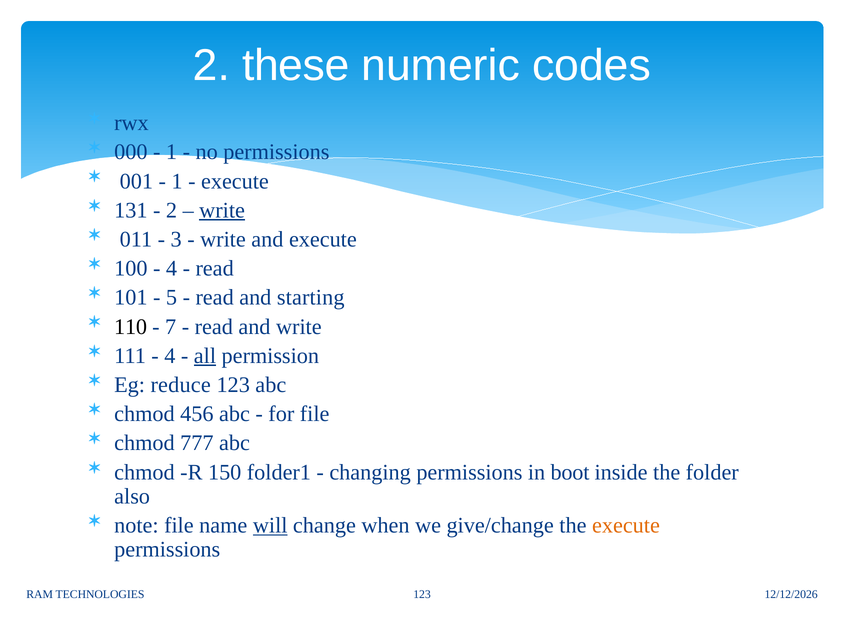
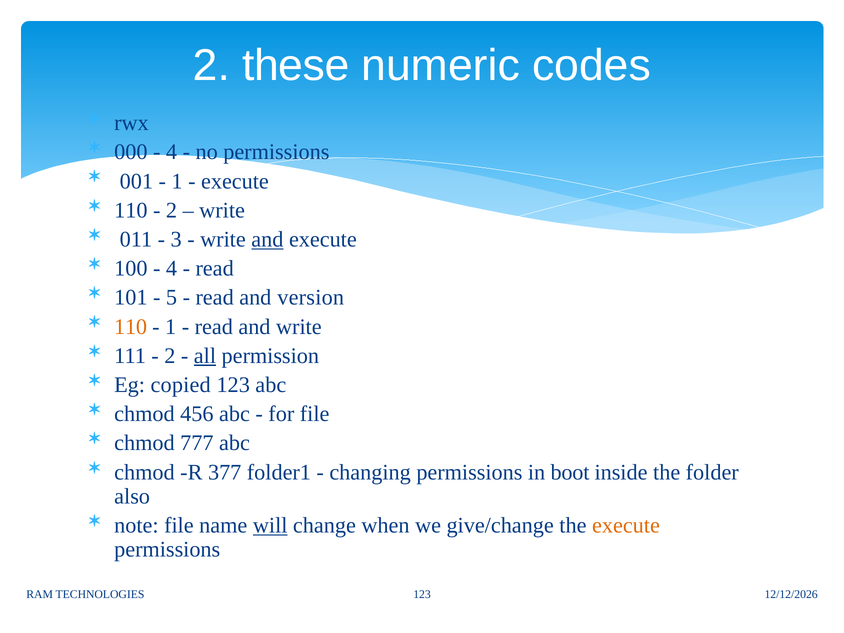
1 at (172, 152): 1 -> 4
131 at (131, 210): 131 -> 110
write at (222, 210) underline: present -> none
and at (267, 239) underline: none -> present
starting: starting -> version
110 at (131, 327) colour: black -> orange
7 at (171, 327): 7 -> 1
4 at (170, 356): 4 -> 2
reduce: reduce -> copied
150: 150 -> 377
